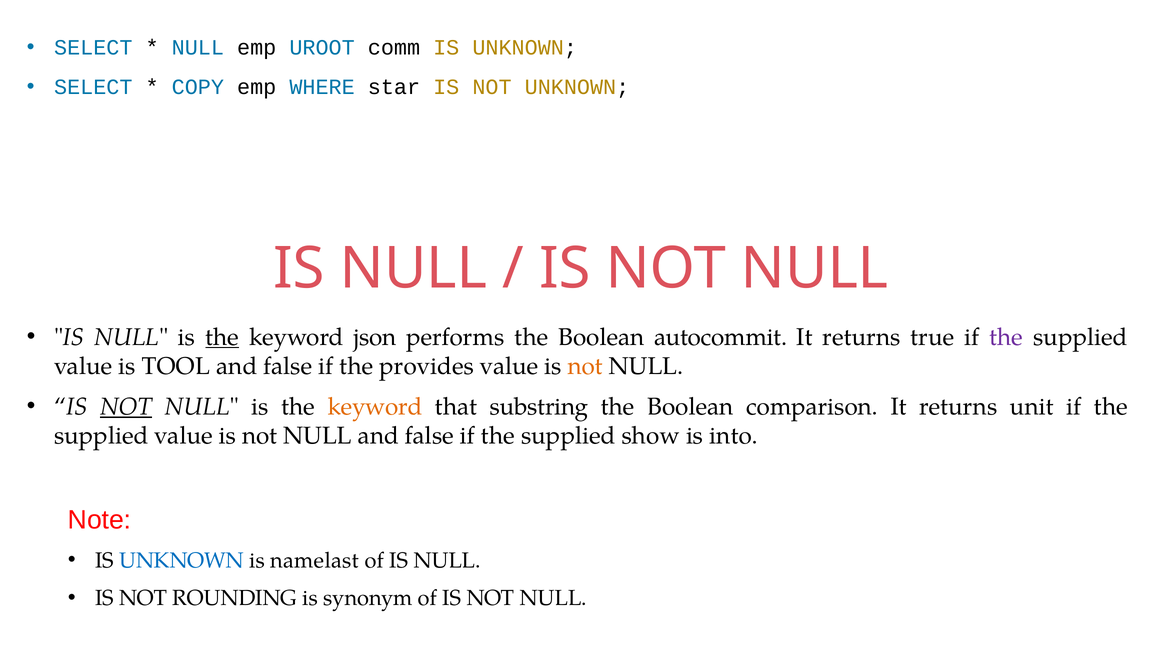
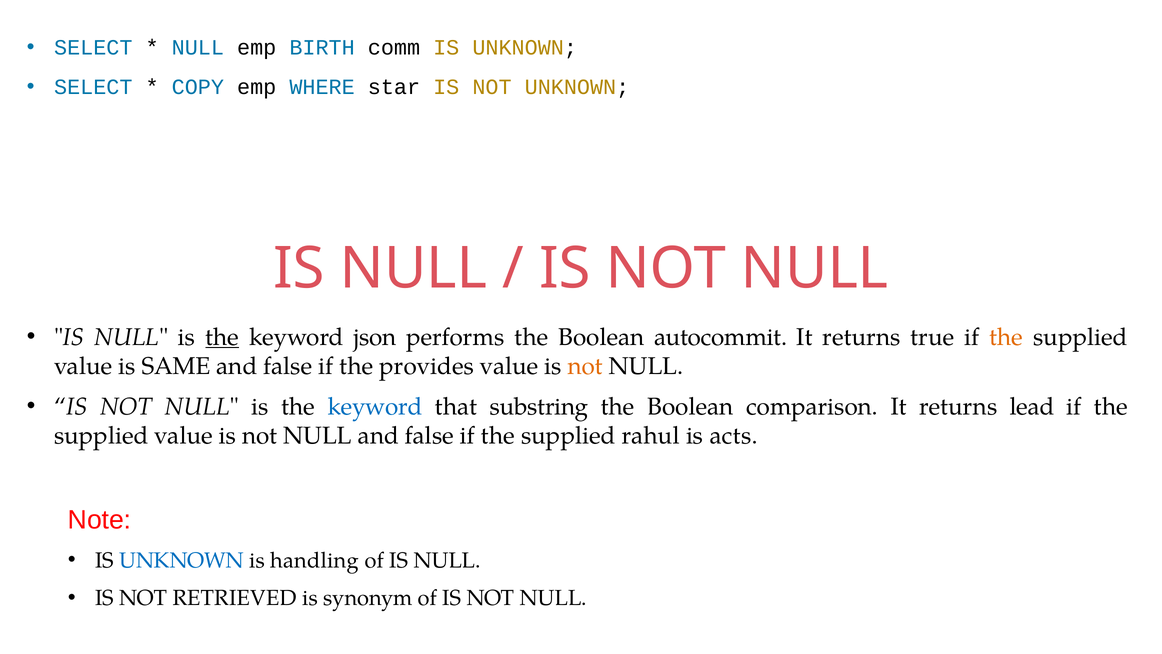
UROOT: UROOT -> BIRTH
the at (1006, 337) colour: purple -> orange
TOOL: TOOL -> SAME
NOT at (126, 407) underline: present -> none
keyword at (375, 407) colour: orange -> blue
unit: unit -> lead
show: show -> rahul
into: into -> acts
namelast: namelast -> handling
ROUNDING: ROUNDING -> RETRIEVED
